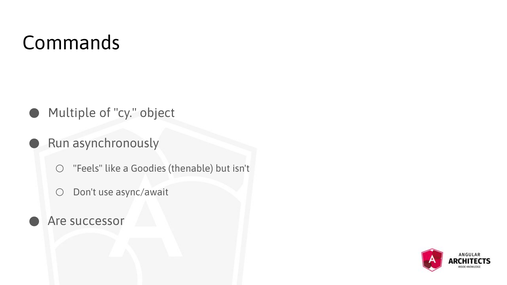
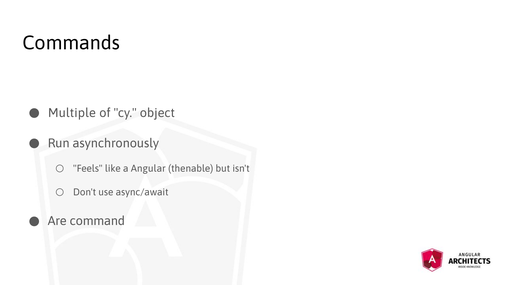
Goodies: Goodies -> Angular
successor: successor -> command
